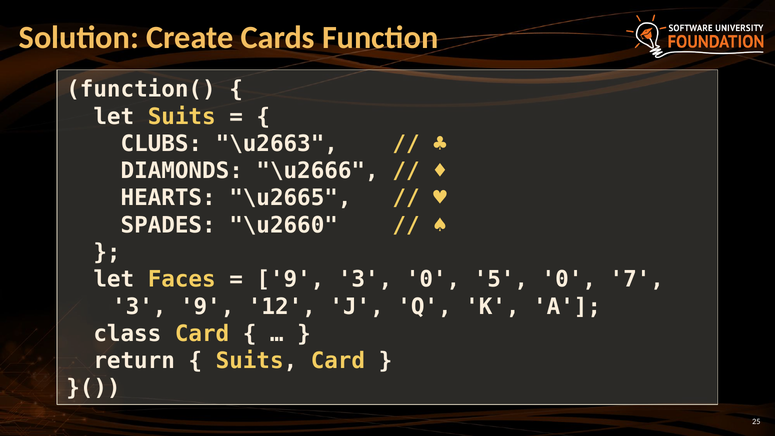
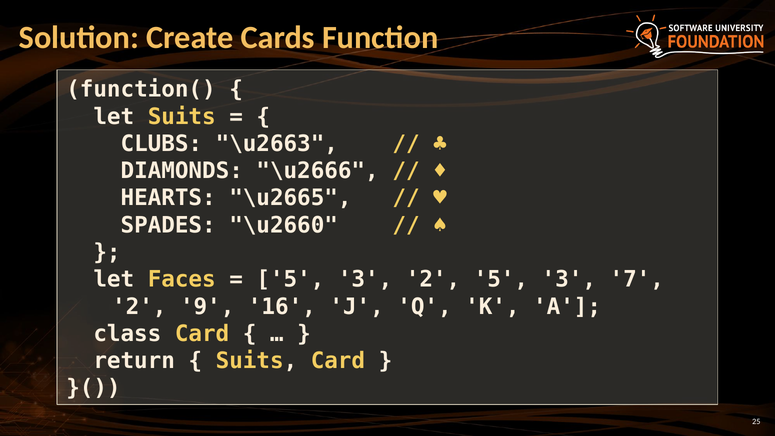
9 at (290, 279): 9 -> 5
3 0: 0 -> 2
0 at (569, 279): 0 -> 3
3 at (139, 307): 3 -> 2
12: 12 -> 16
